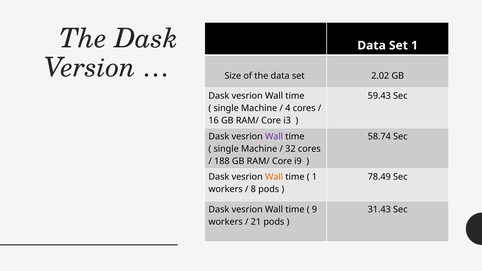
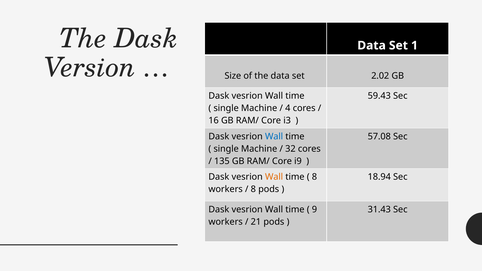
Wall at (274, 137) colour: purple -> blue
58.74: 58.74 -> 57.08
188: 188 -> 135
1 at (314, 177): 1 -> 8
78.49: 78.49 -> 18.94
